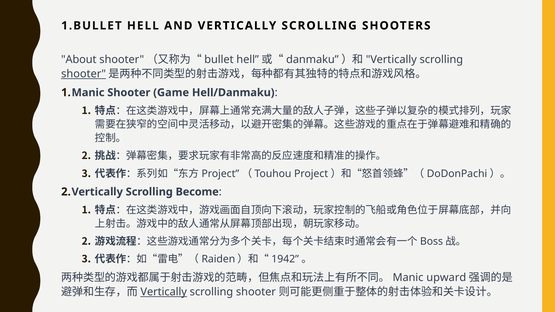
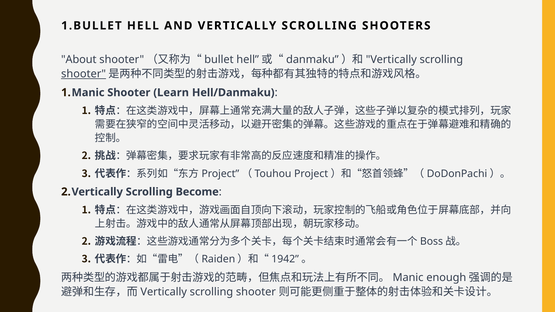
Game: Game -> Learn
upward: upward -> enough
Vertically at (164, 292) underline: present -> none
